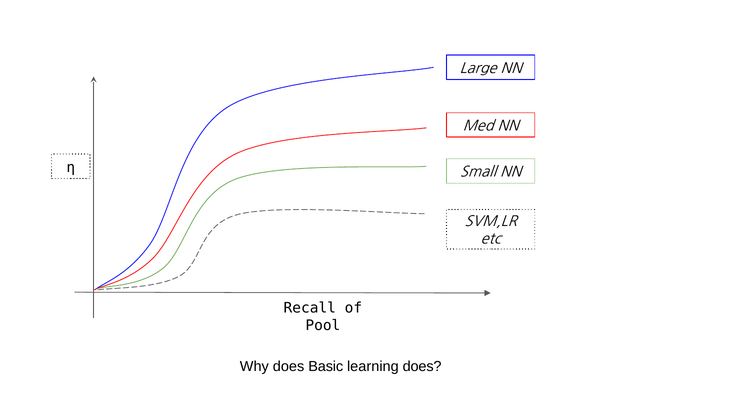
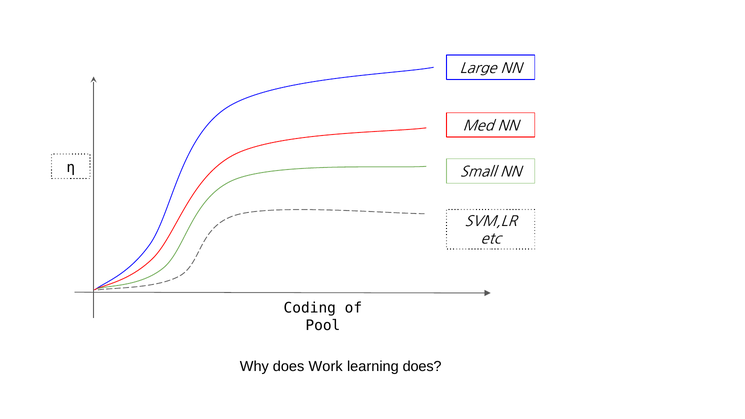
Recall: Recall -> Coding
Basic: Basic -> Work
